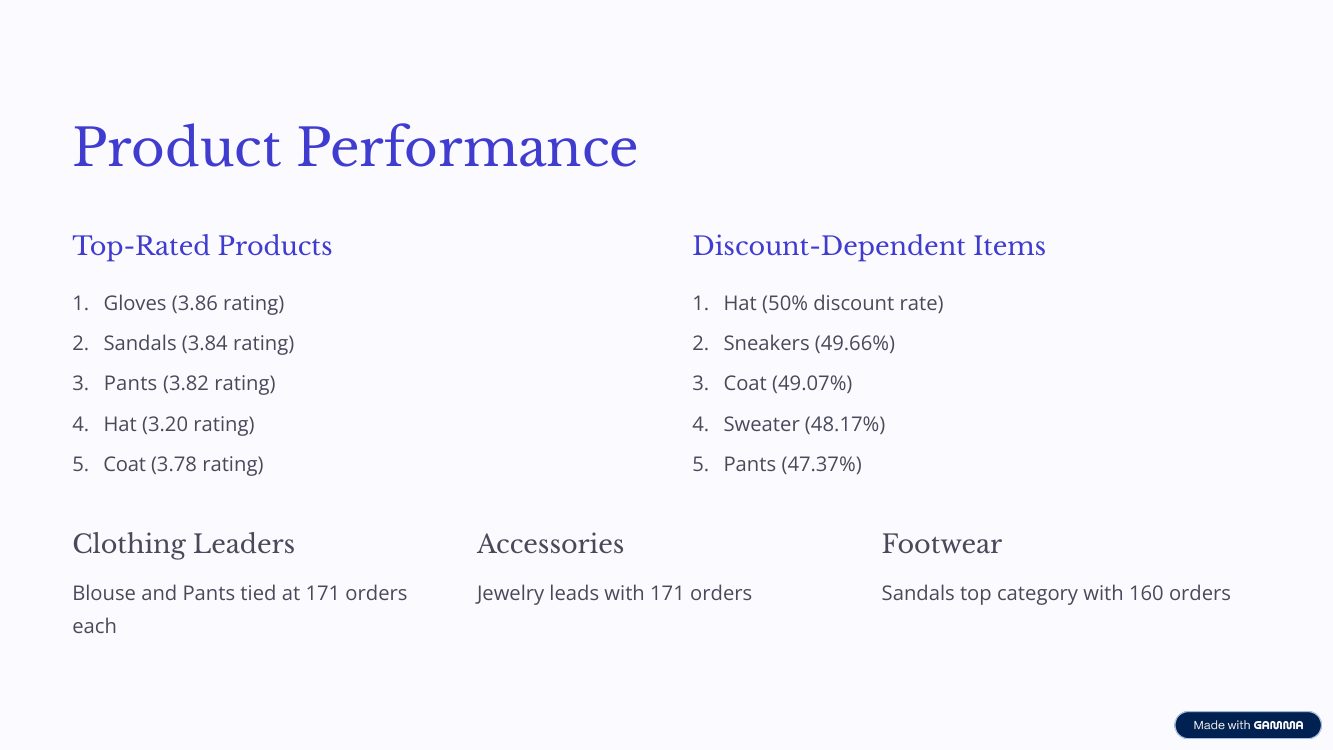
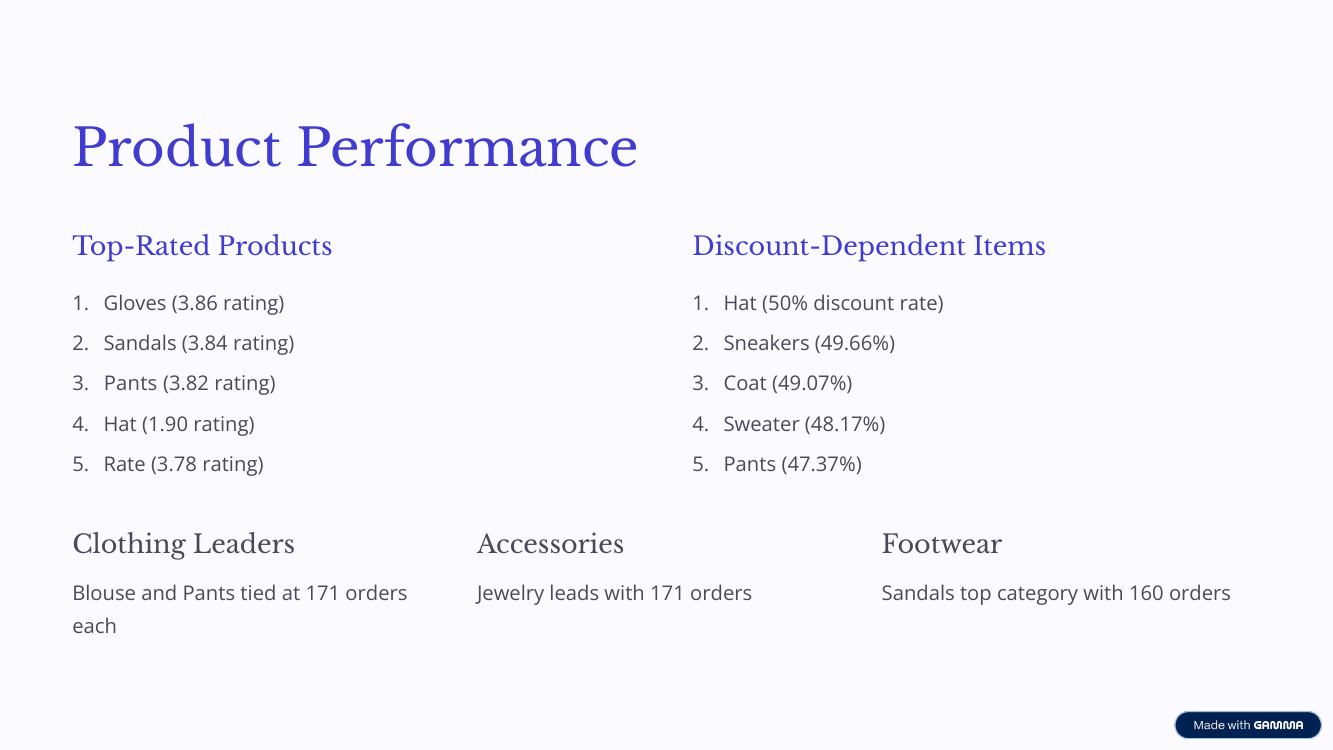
3.20: 3.20 -> 1.90
Coat at (125, 465): Coat -> Rate
